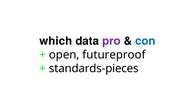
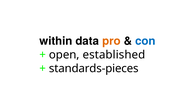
which: which -> within
pro colour: purple -> orange
futureproof: futureproof -> established
